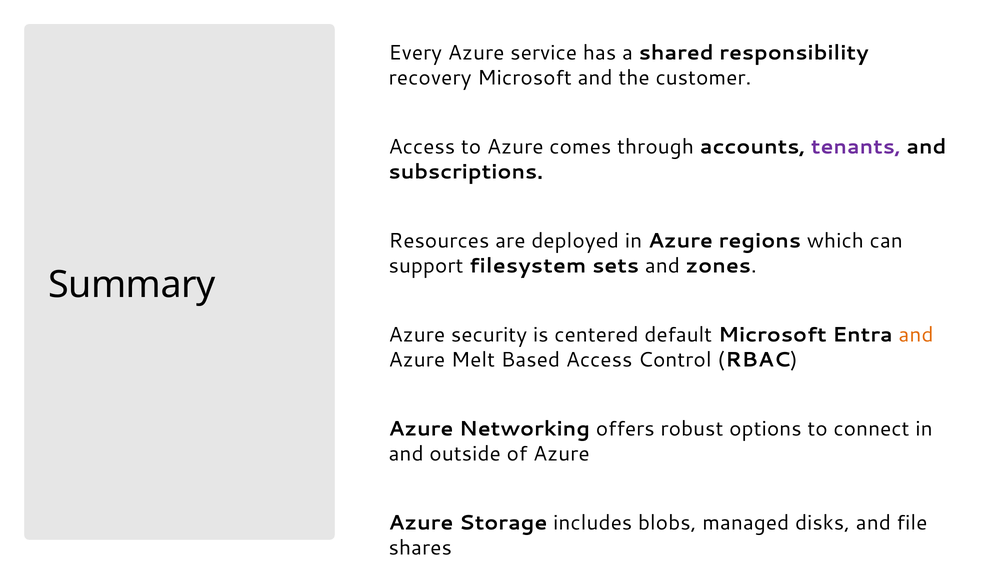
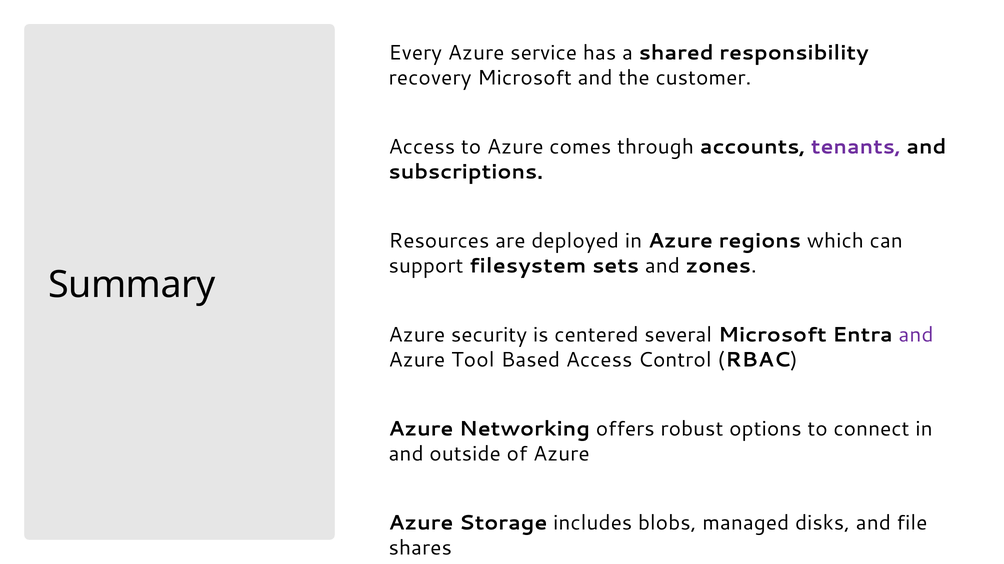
default: default -> several
and at (916, 335) colour: orange -> purple
Melt: Melt -> Tool
